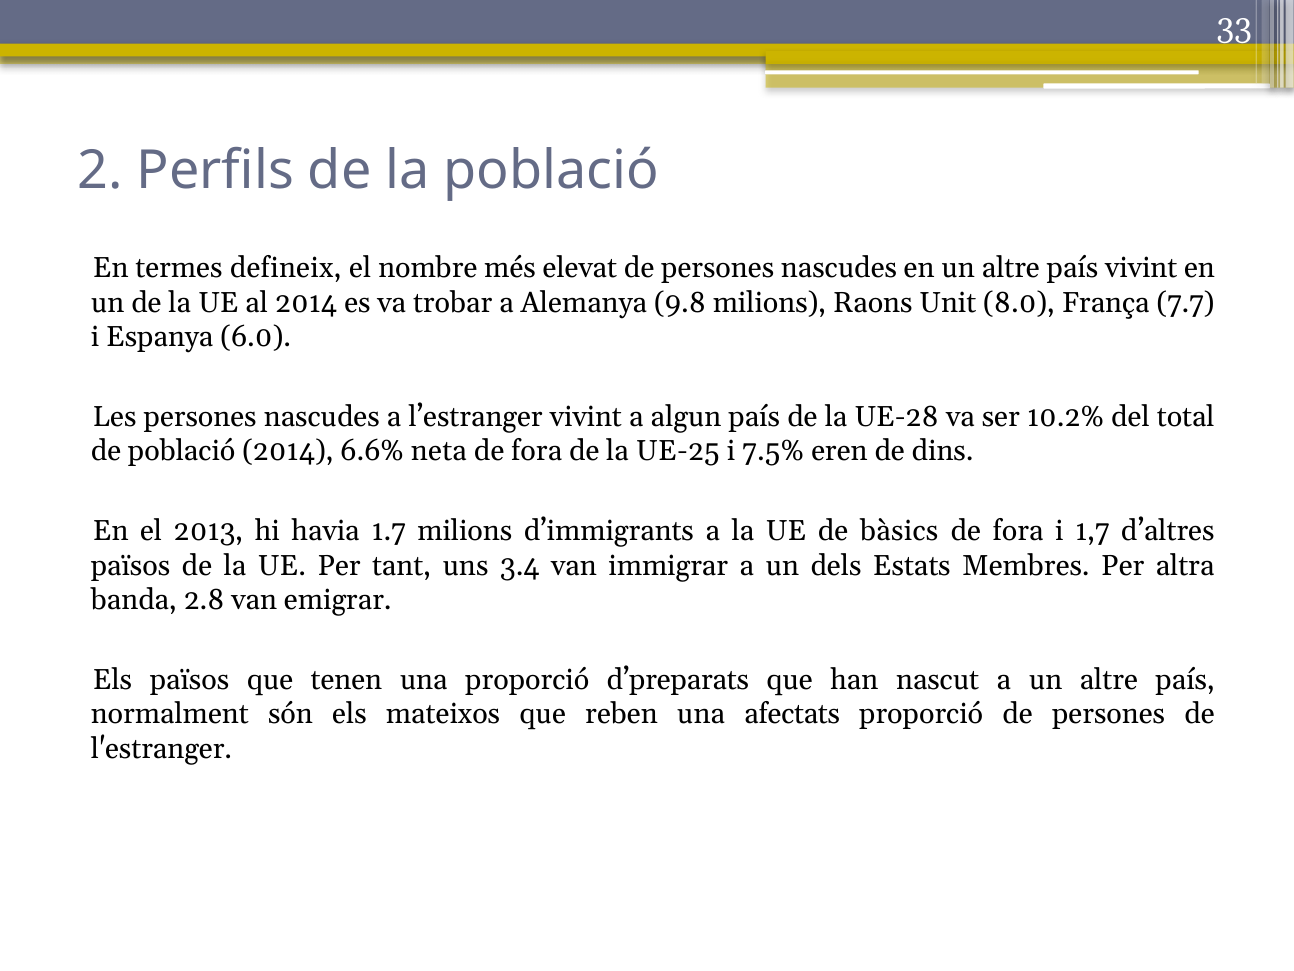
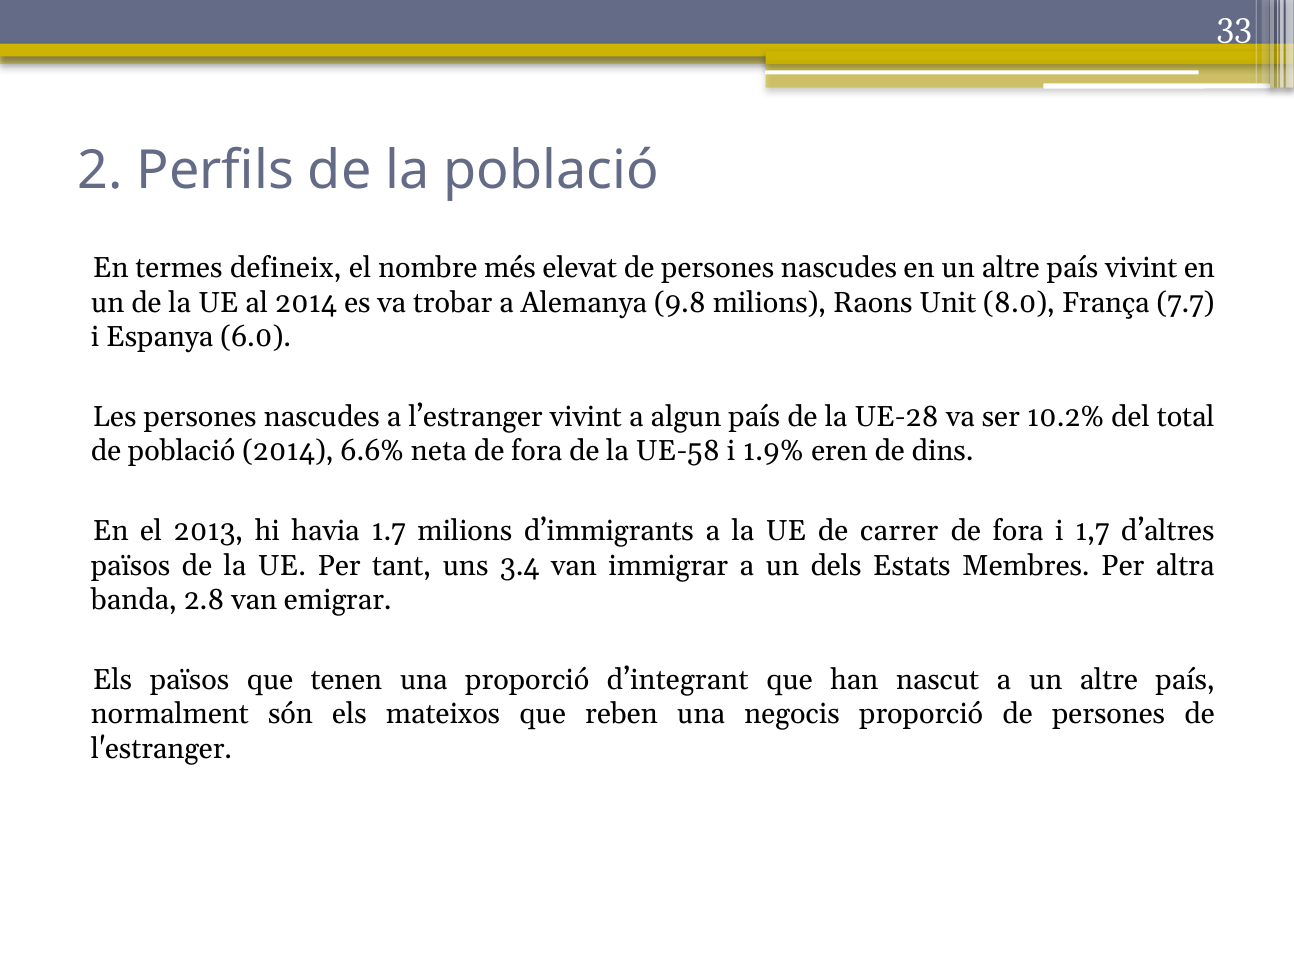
UE-25: UE-25 -> UE-58
7.5%: 7.5% -> 1.9%
bàsics: bàsics -> carrer
d’preparats: d’preparats -> d’integrant
afectats: afectats -> negocis
